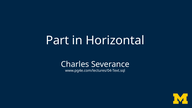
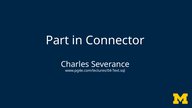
Horizontal: Horizontal -> Connector
